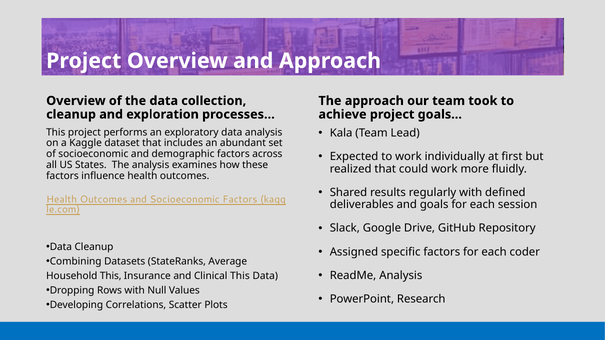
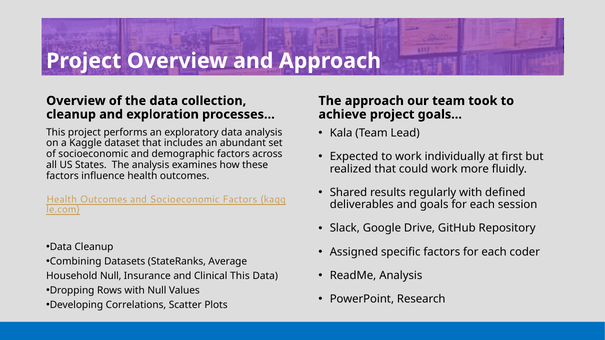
Household This: This -> Null
